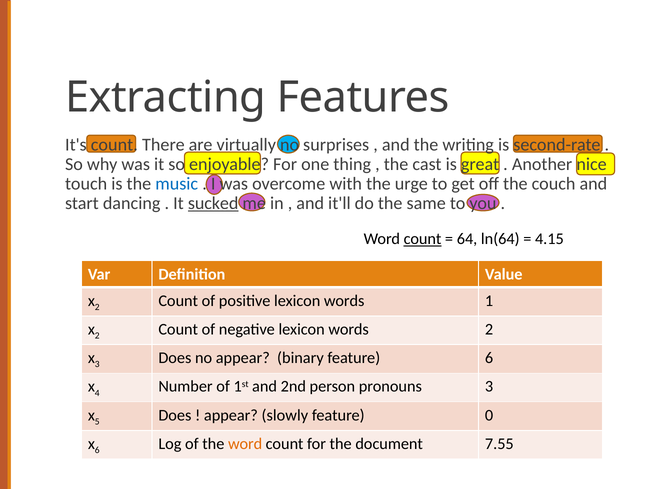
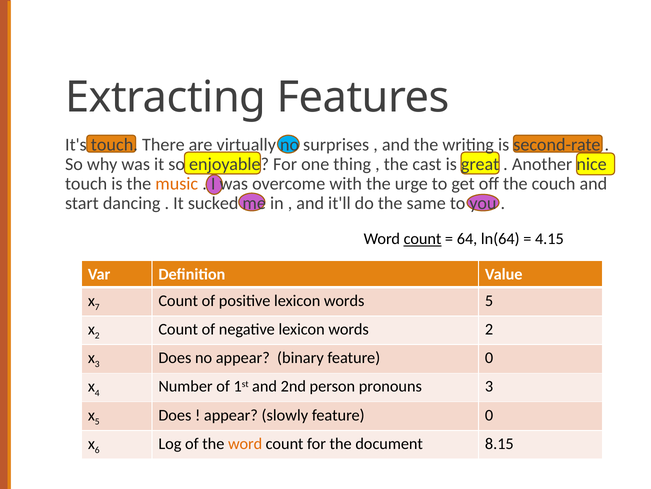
It's count: count -> touch
music colour: blue -> orange
sucked underline: present -> none
2 at (97, 307): 2 -> 7
words 1: 1 -> 5
binary feature 6: 6 -> 0
7.55: 7.55 -> 8.15
